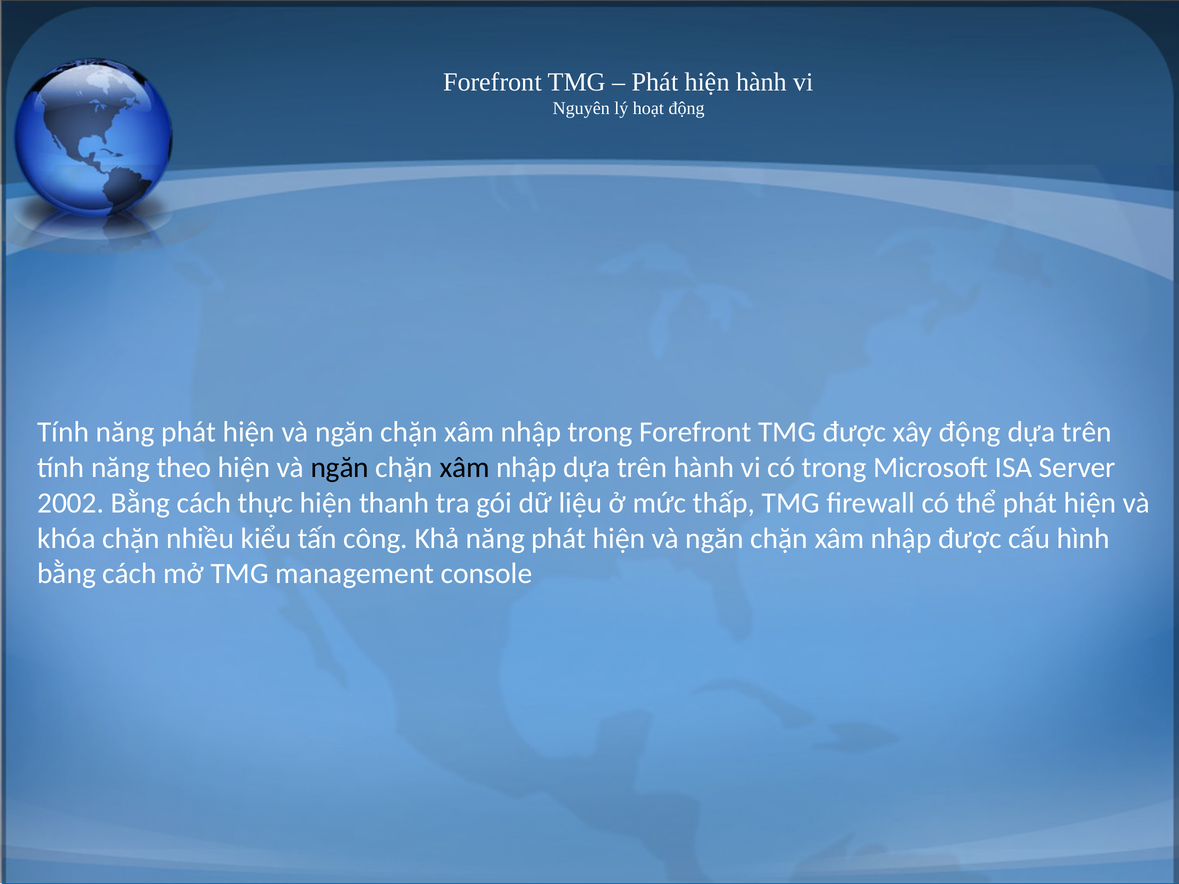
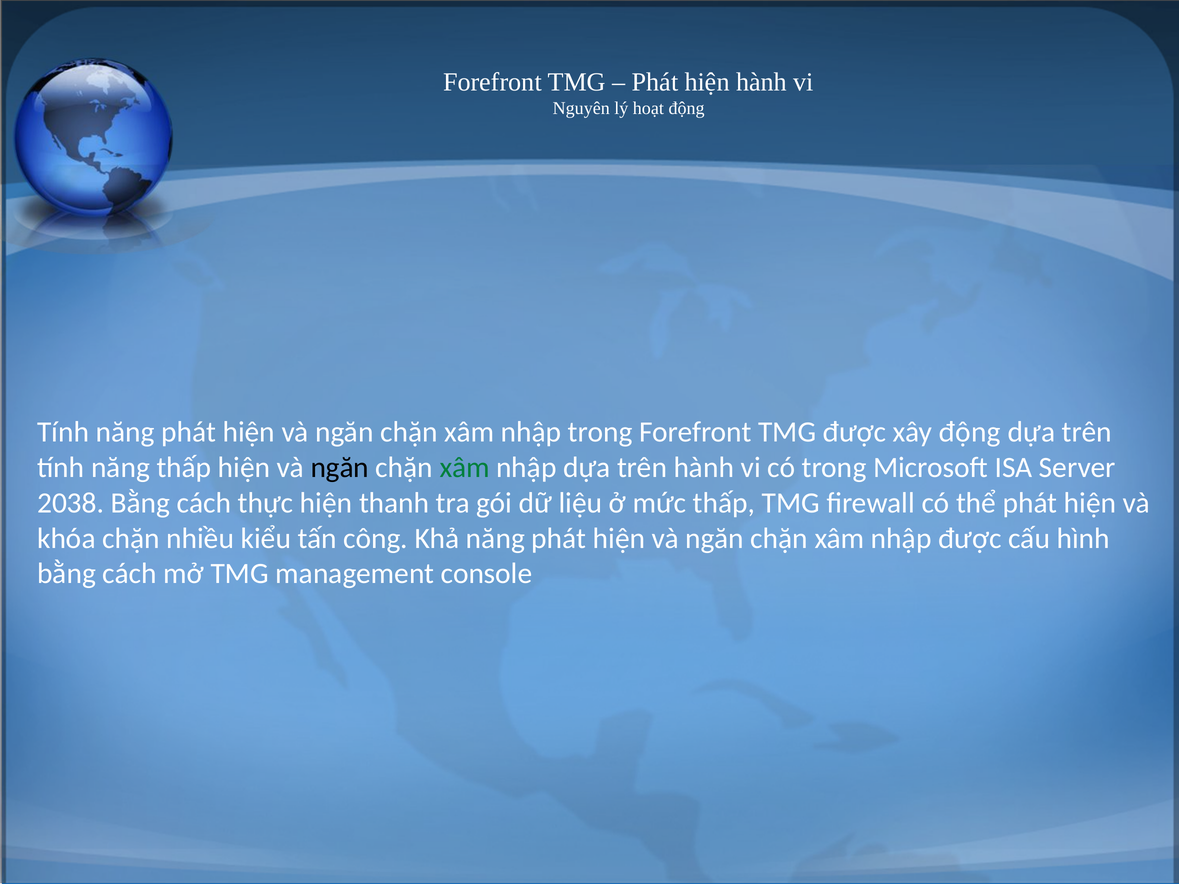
năng theo: theo -> thấp
xâm at (465, 468) colour: black -> green
2002: 2002 -> 2038
